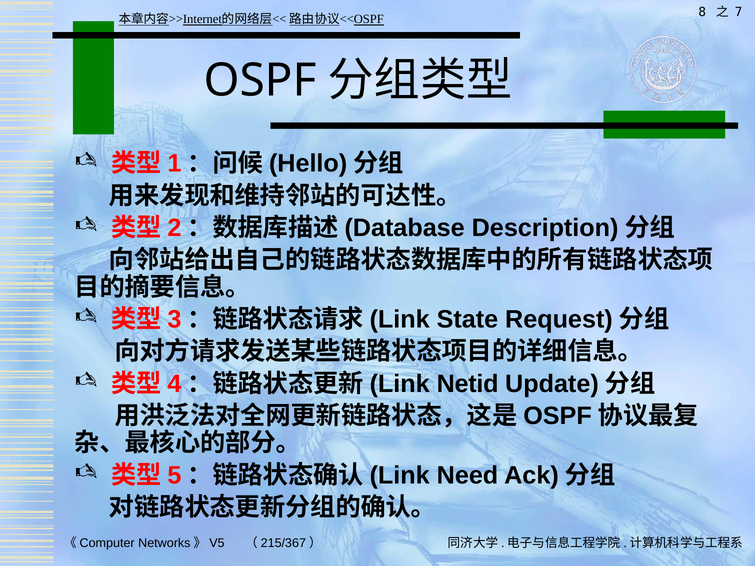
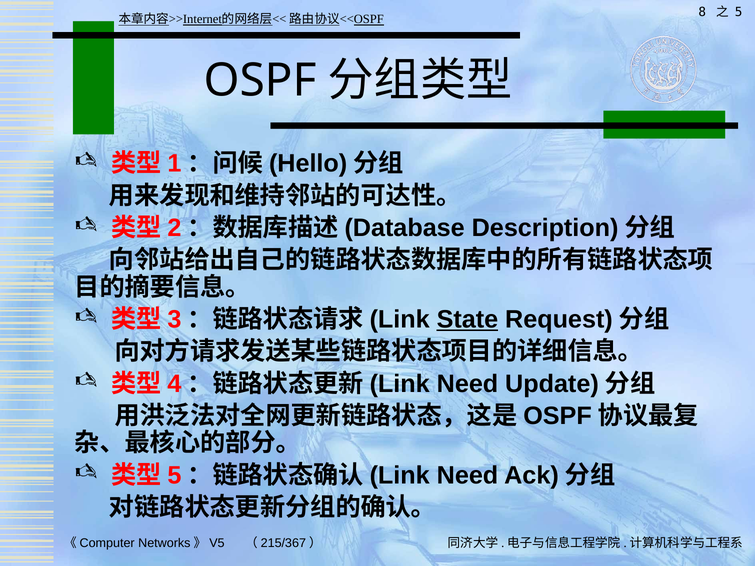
7: 7 -> 5
State underline: none -> present
Netid at (468, 384): Netid -> Need
